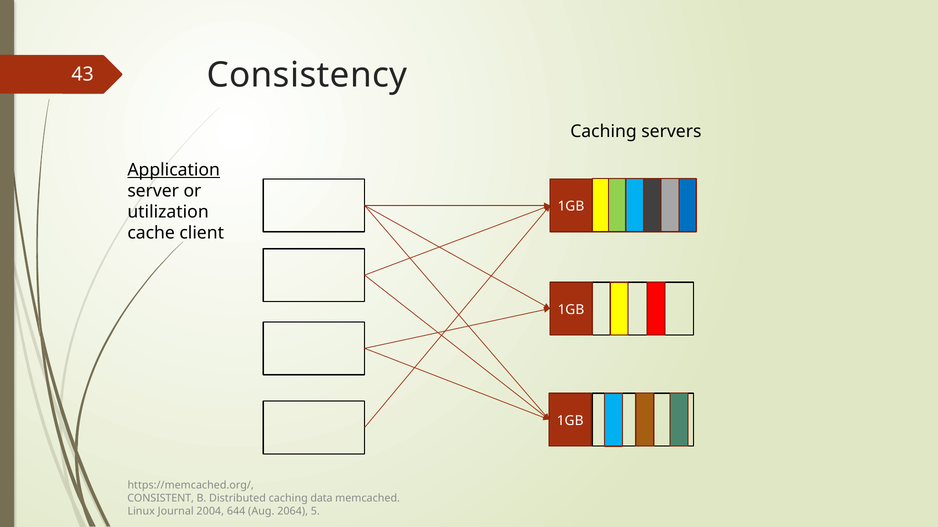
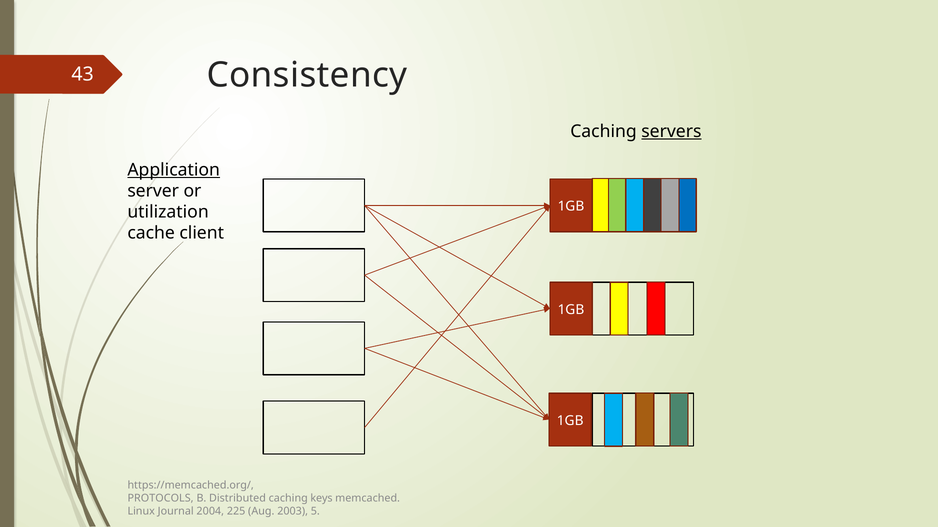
servers underline: none -> present
CONSISTENT: CONSISTENT -> PROTOCOLS
data: data -> keys
644: 644 -> 225
2064: 2064 -> 2003
